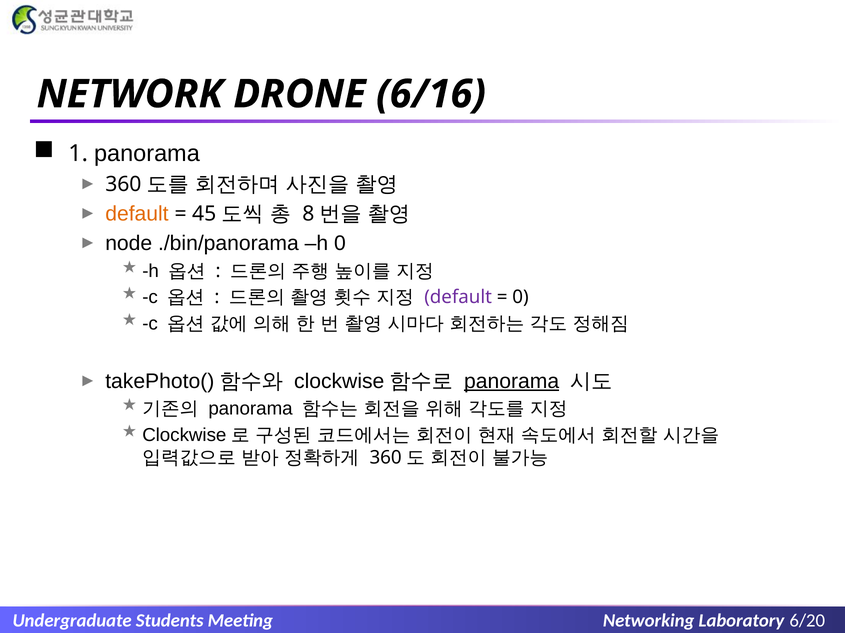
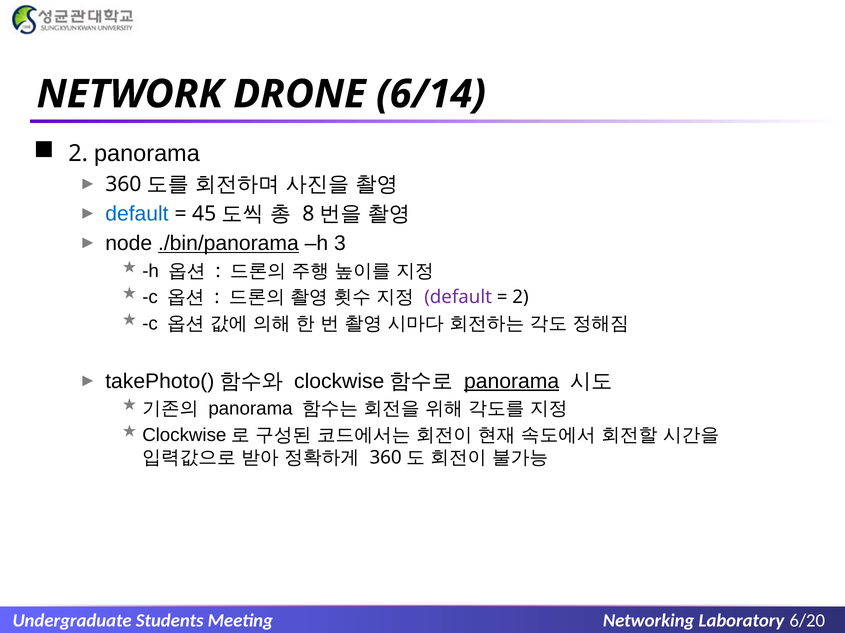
6/16: 6/16 -> 6/14
1 at (78, 154): 1 -> 2
default at (137, 214) colour: orange -> blue
./bin/panorama underline: none -> present
h 0: 0 -> 3
0 at (520, 298): 0 -> 2
